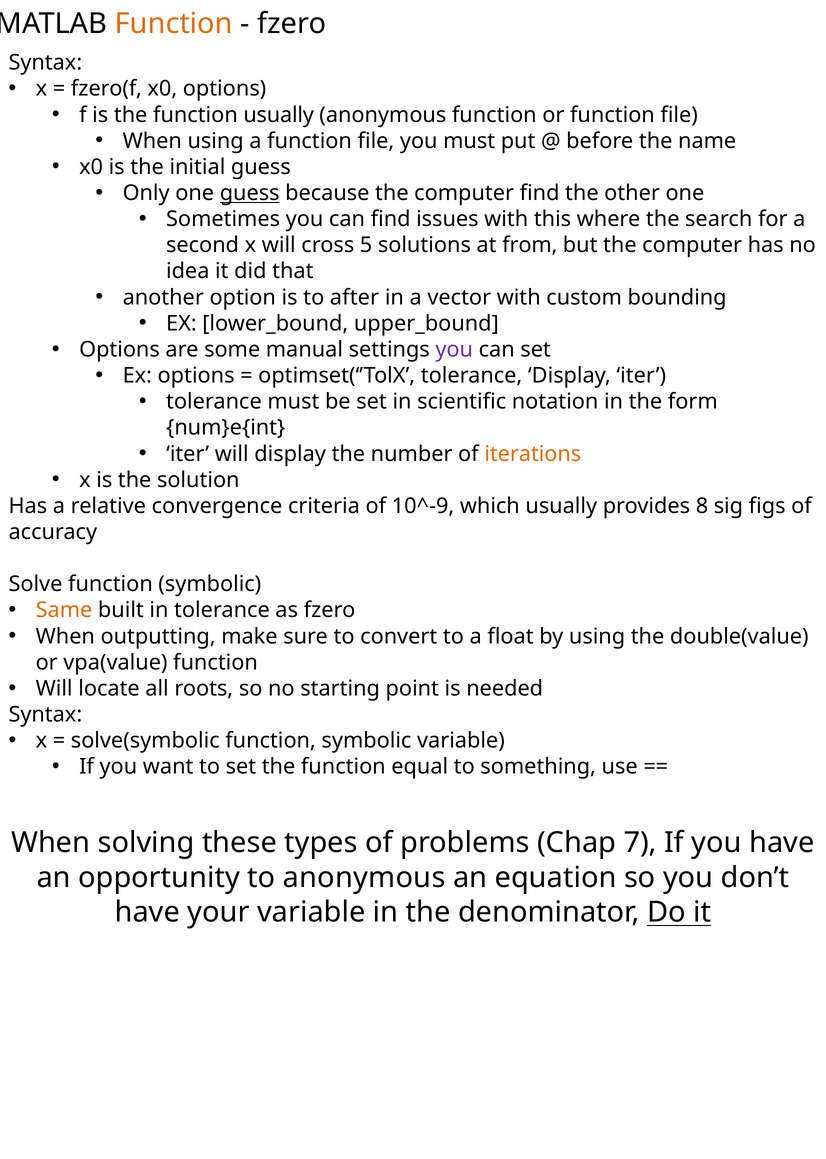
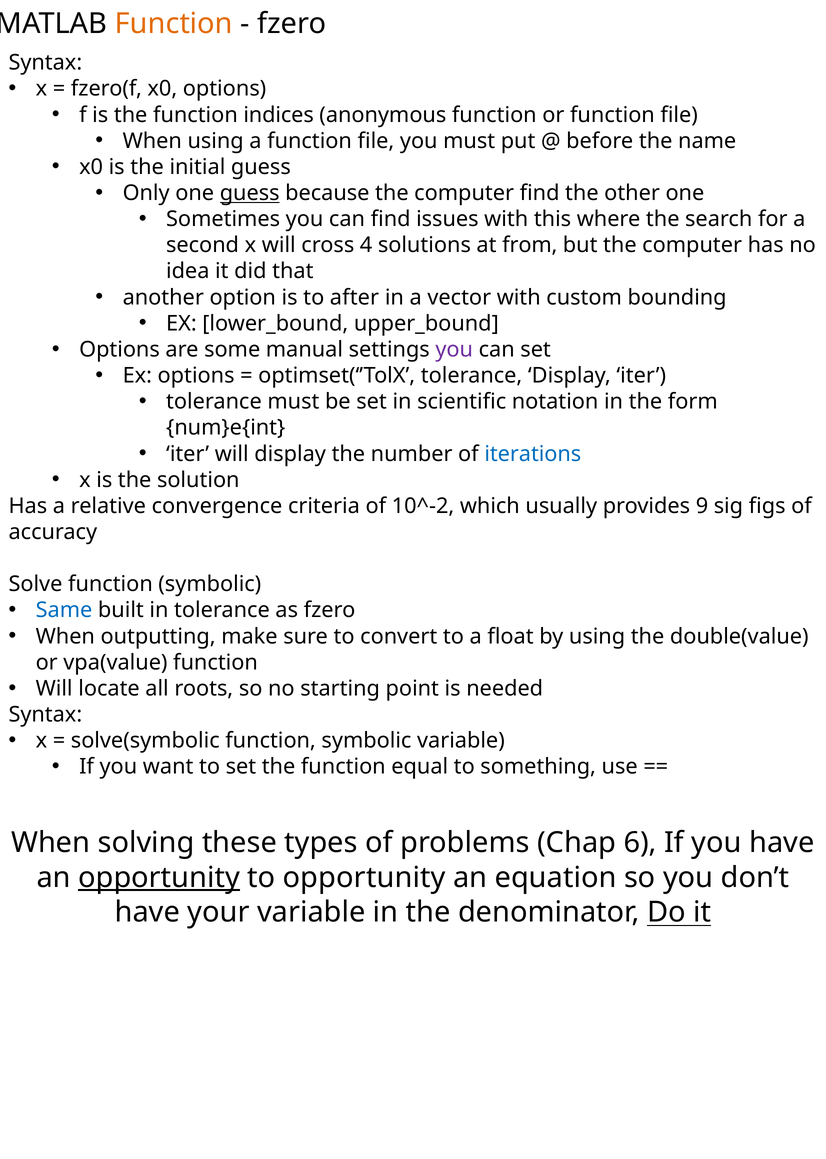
function usually: usually -> indices
5: 5 -> 4
iterations colour: orange -> blue
10^-9: 10^-9 -> 10^-2
8: 8 -> 9
Same colour: orange -> blue
7: 7 -> 6
opportunity at (159, 878) underline: none -> present
to anonymous: anonymous -> opportunity
